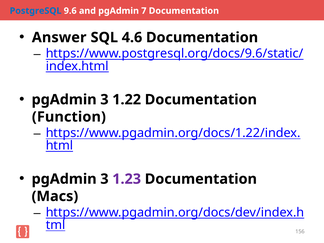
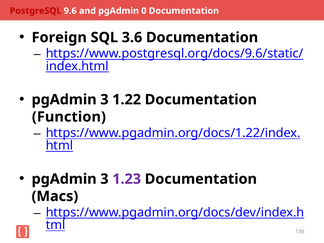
PostgreSQL colour: blue -> red
7: 7 -> 0
Answer: Answer -> Foreign
4.6: 4.6 -> 3.6
